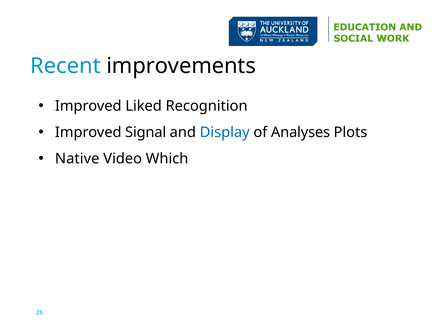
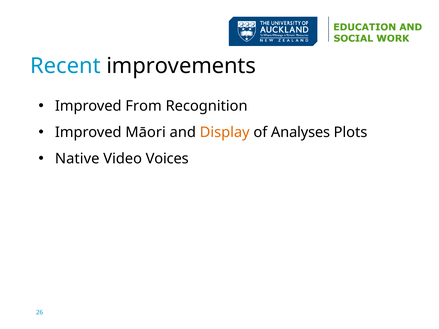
Liked: Liked -> From
Signal: Signal -> Māori
Display colour: blue -> orange
Which: Which -> Voices
